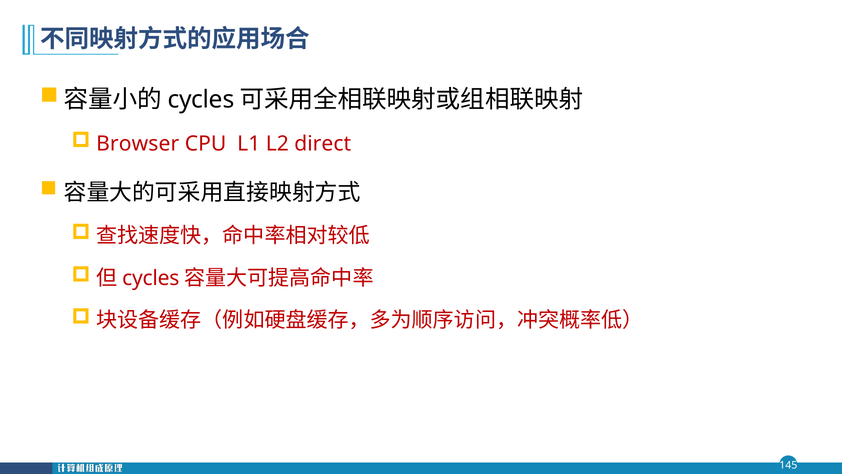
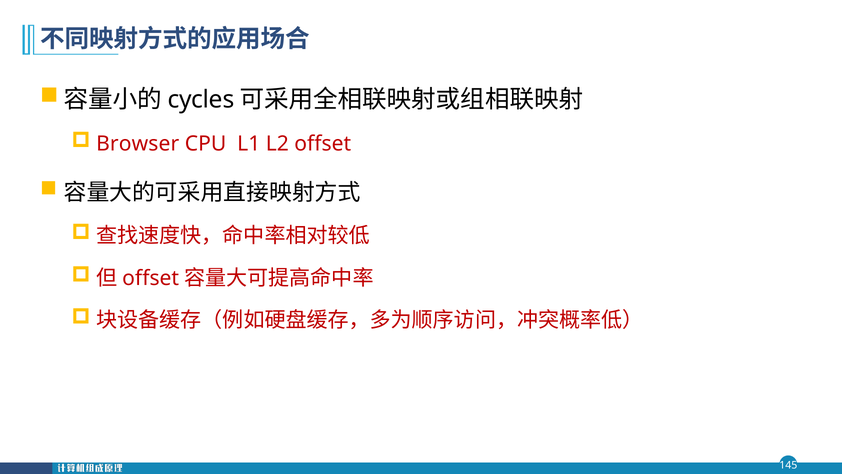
L2 direct: direct -> offset
cycles at (151, 278): cycles -> offset
